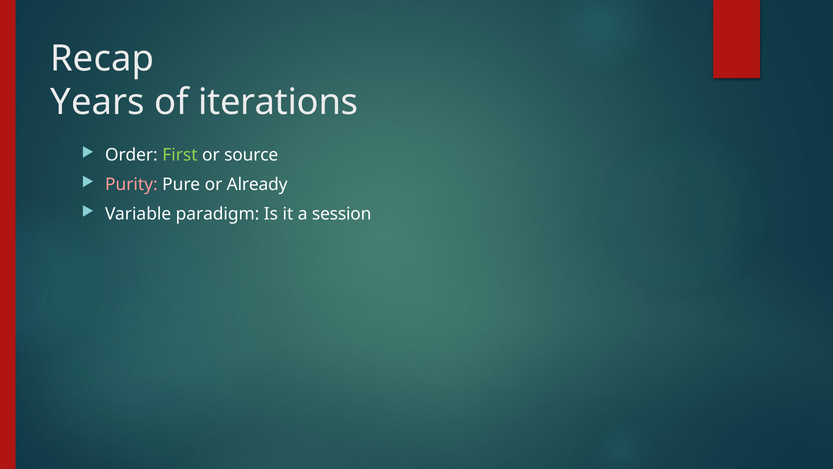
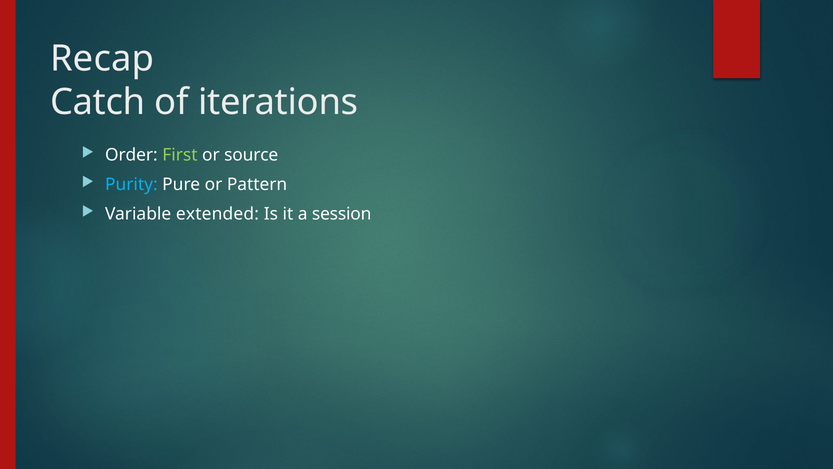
Years: Years -> Catch
Purity colour: pink -> light blue
Already: Already -> Pattern
paradigm: paradigm -> extended
